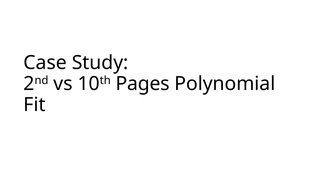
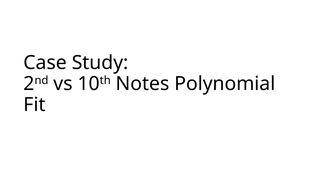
Pages: Pages -> Notes
